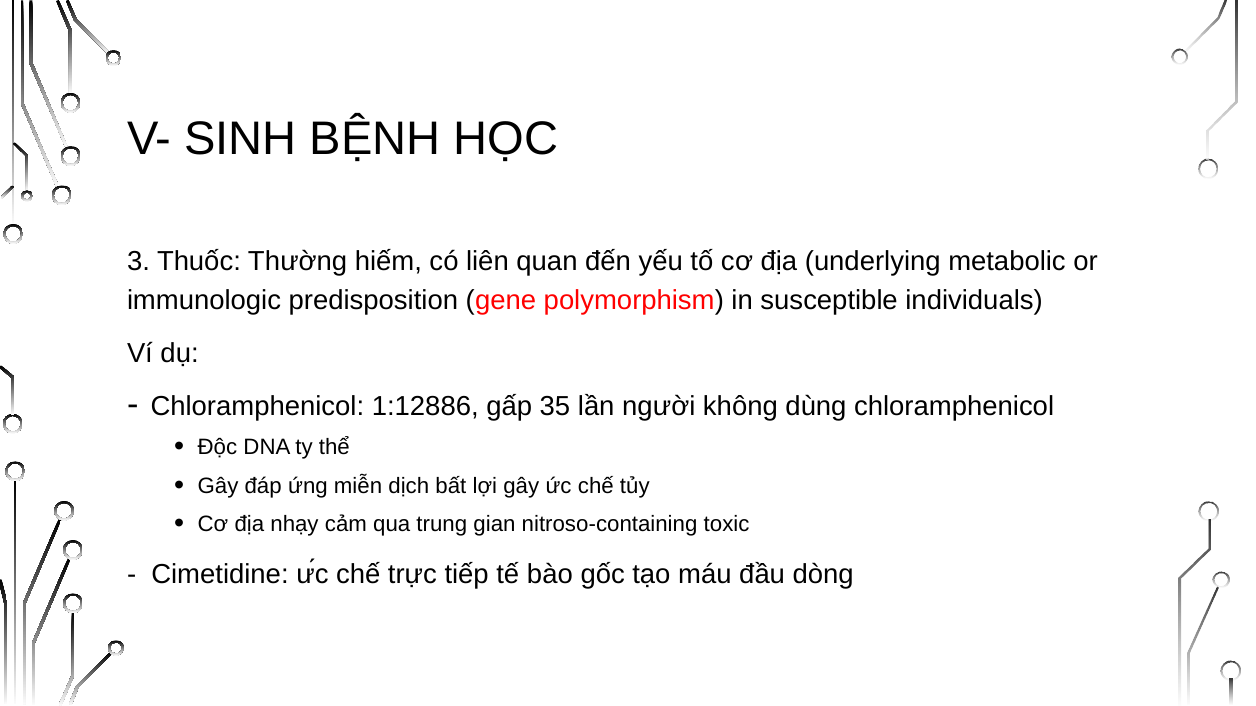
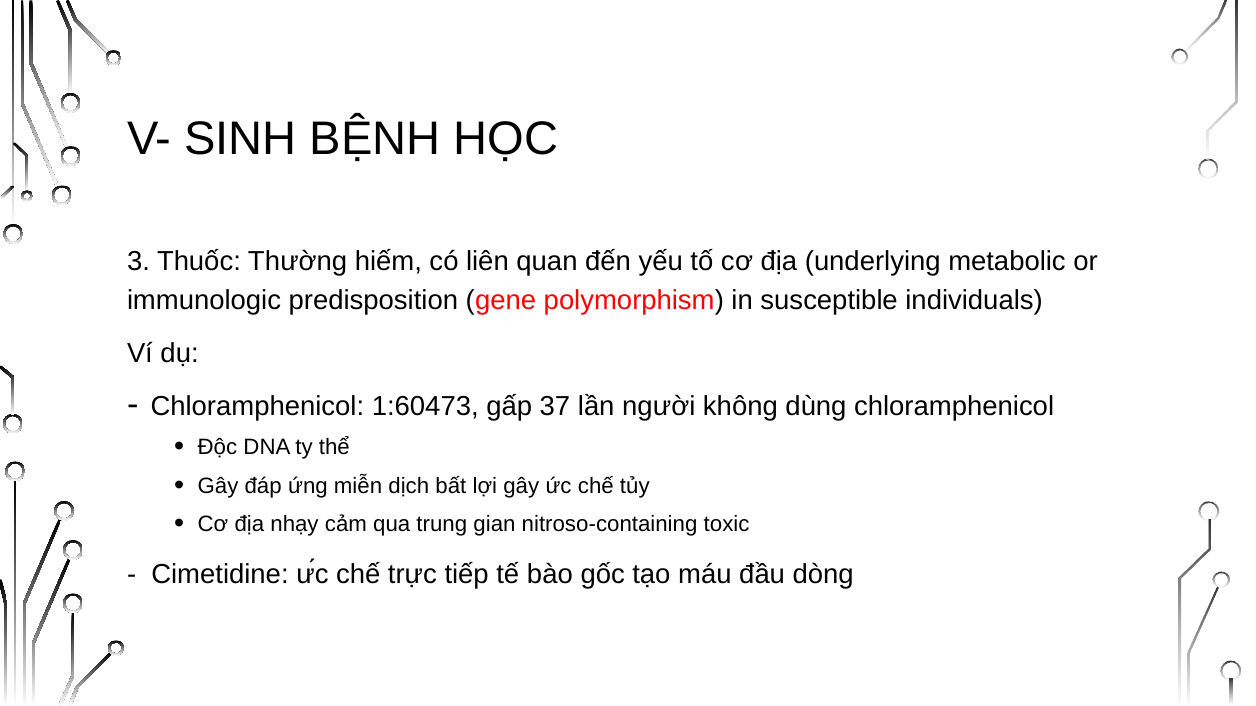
1:12886: 1:12886 -> 1:60473
35: 35 -> 37
